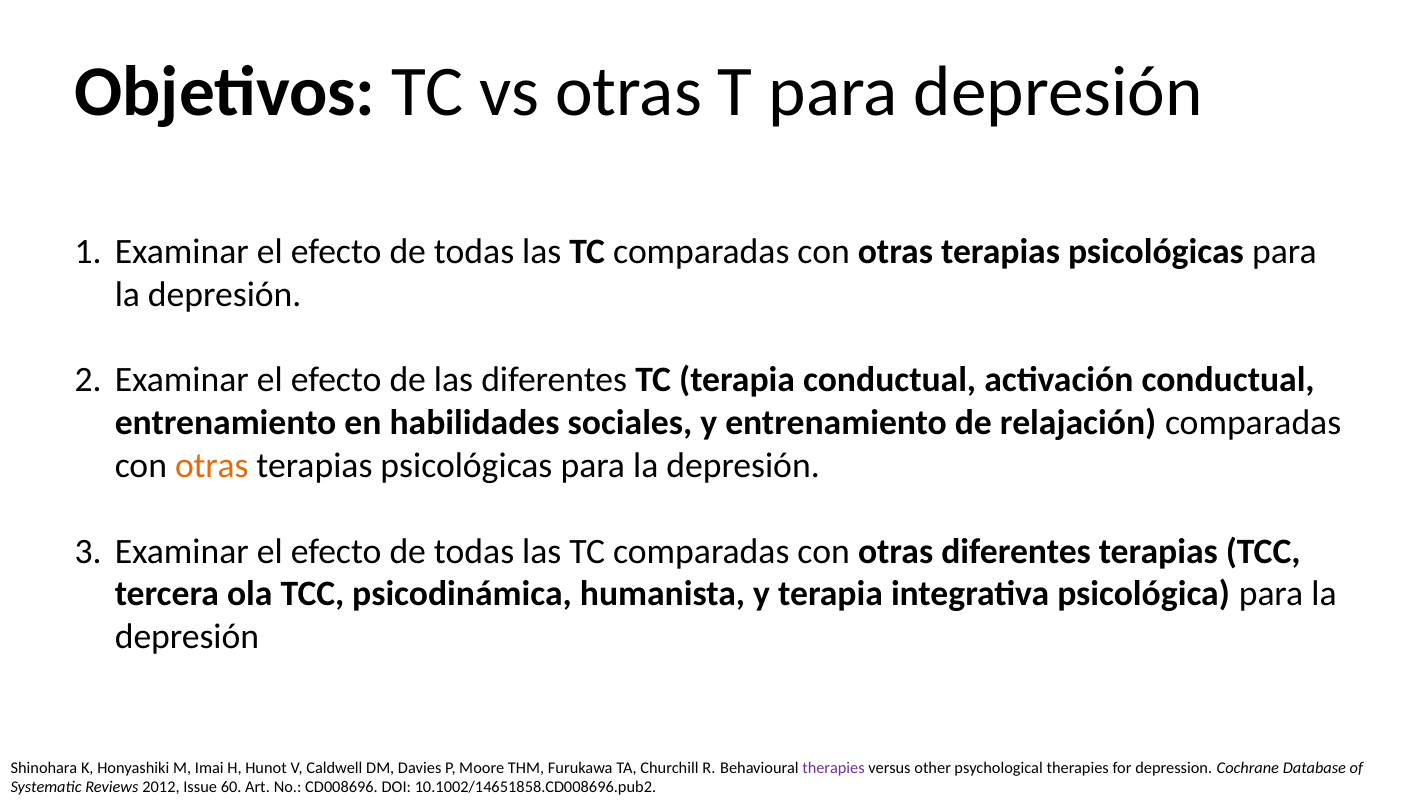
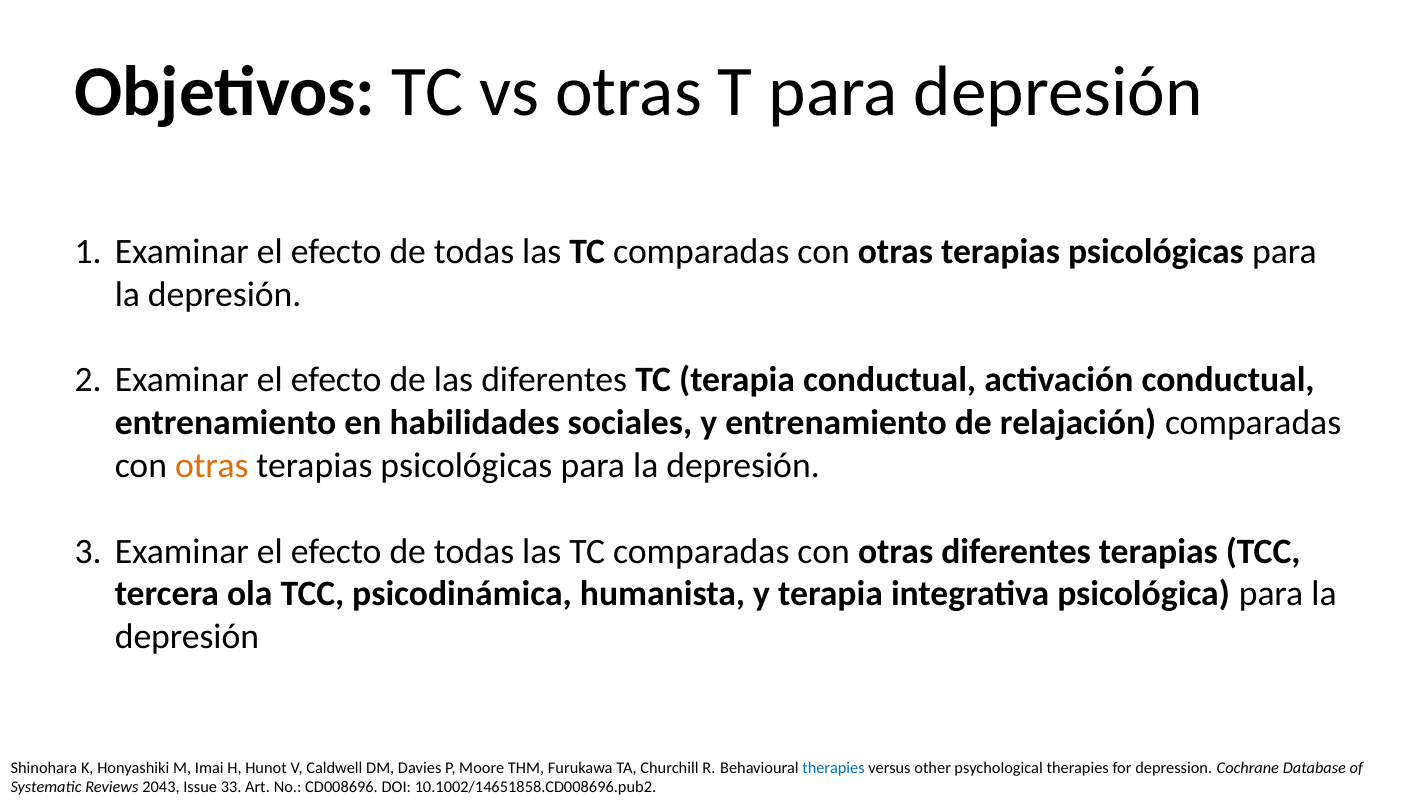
therapies at (834, 768) colour: purple -> blue
2012: 2012 -> 2043
60: 60 -> 33
